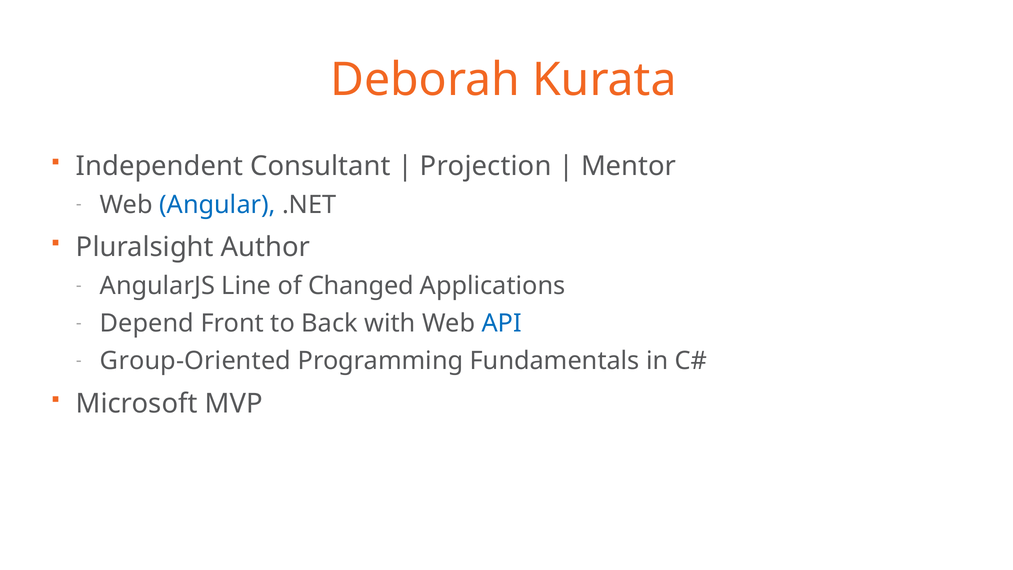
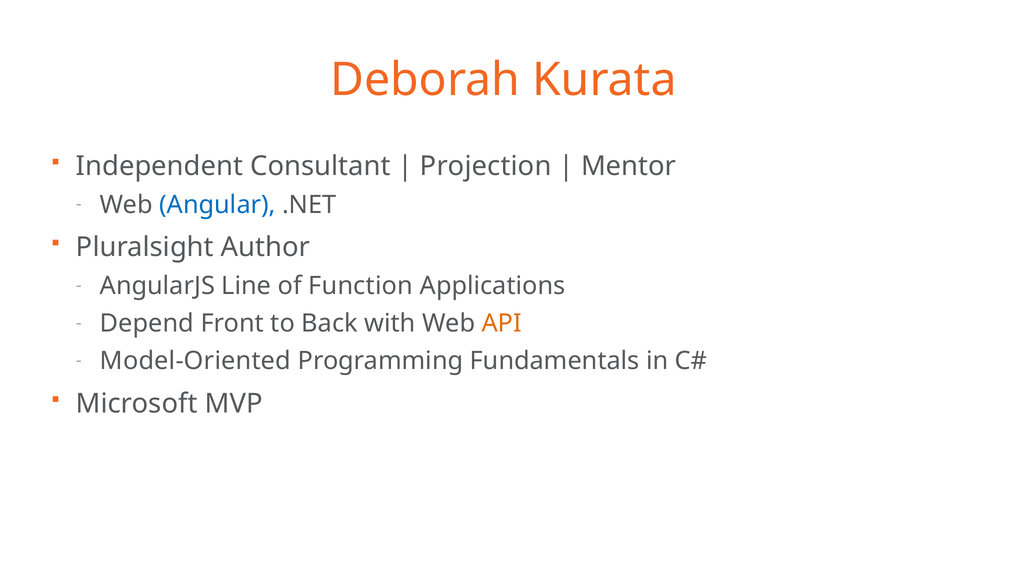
Changed: Changed -> Function
API colour: blue -> orange
Group-Oriented: Group-Oriented -> Model-Oriented
